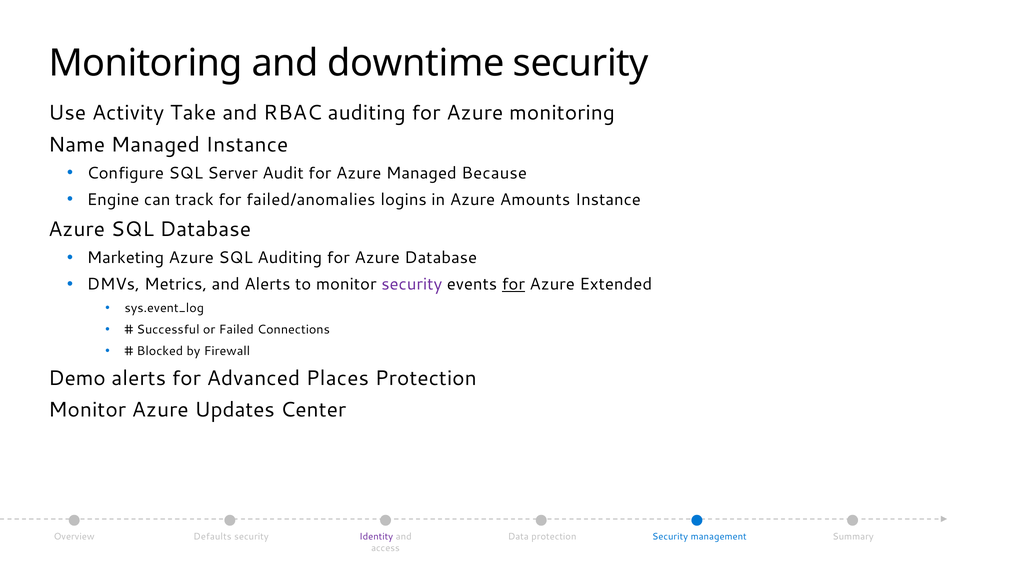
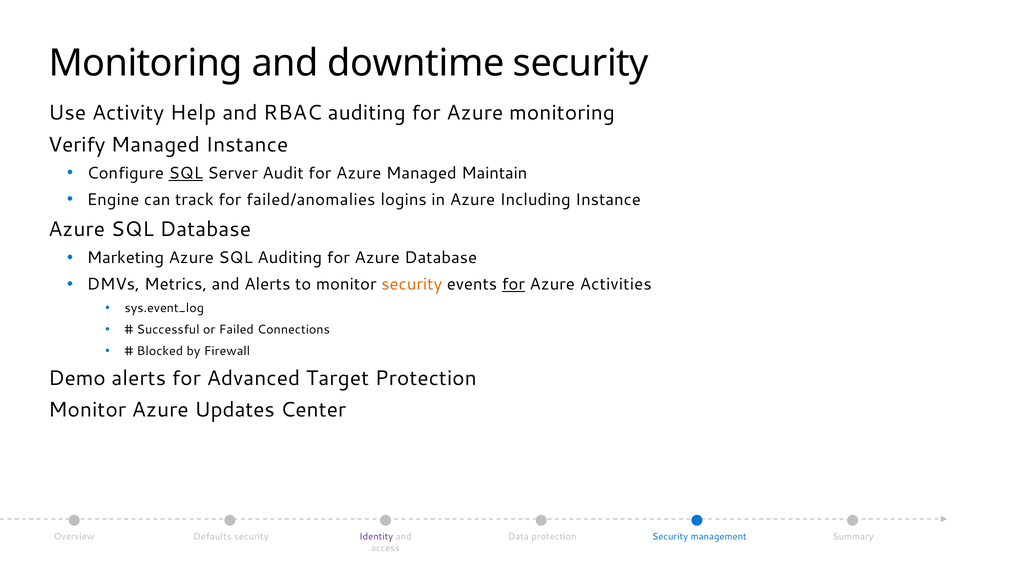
Take: Take -> Help
Name: Name -> Verify
SQL at (186, 173) underline: none -> present
Because: Because -> Maintain
Amounts: Amounts -> Including
security at (412, 284) colour: purple -> orange
Extended: Extended -> Activities
Places: Places -> Target
